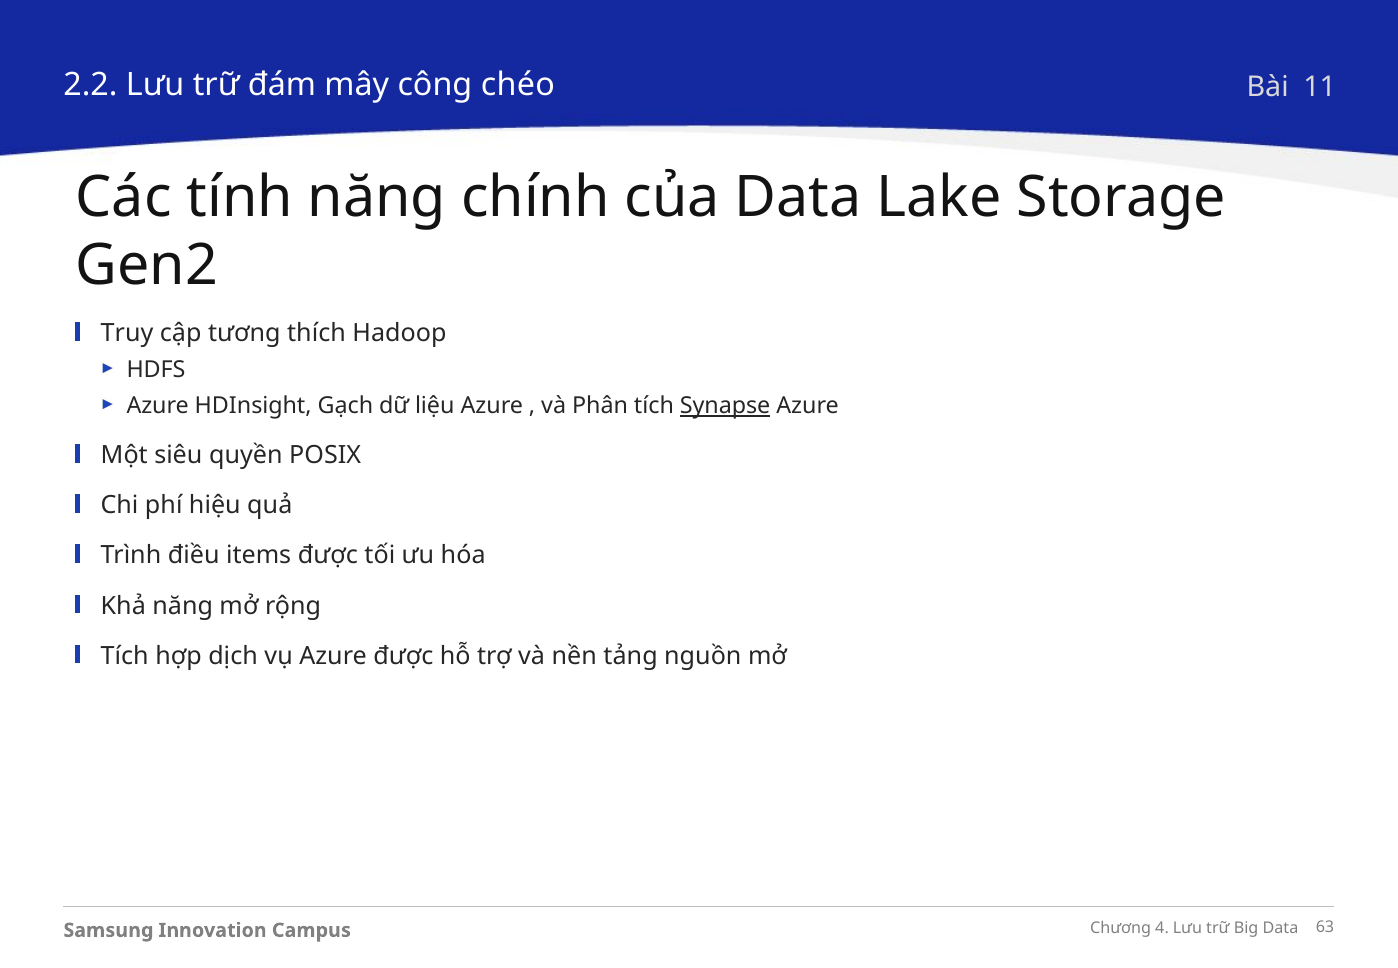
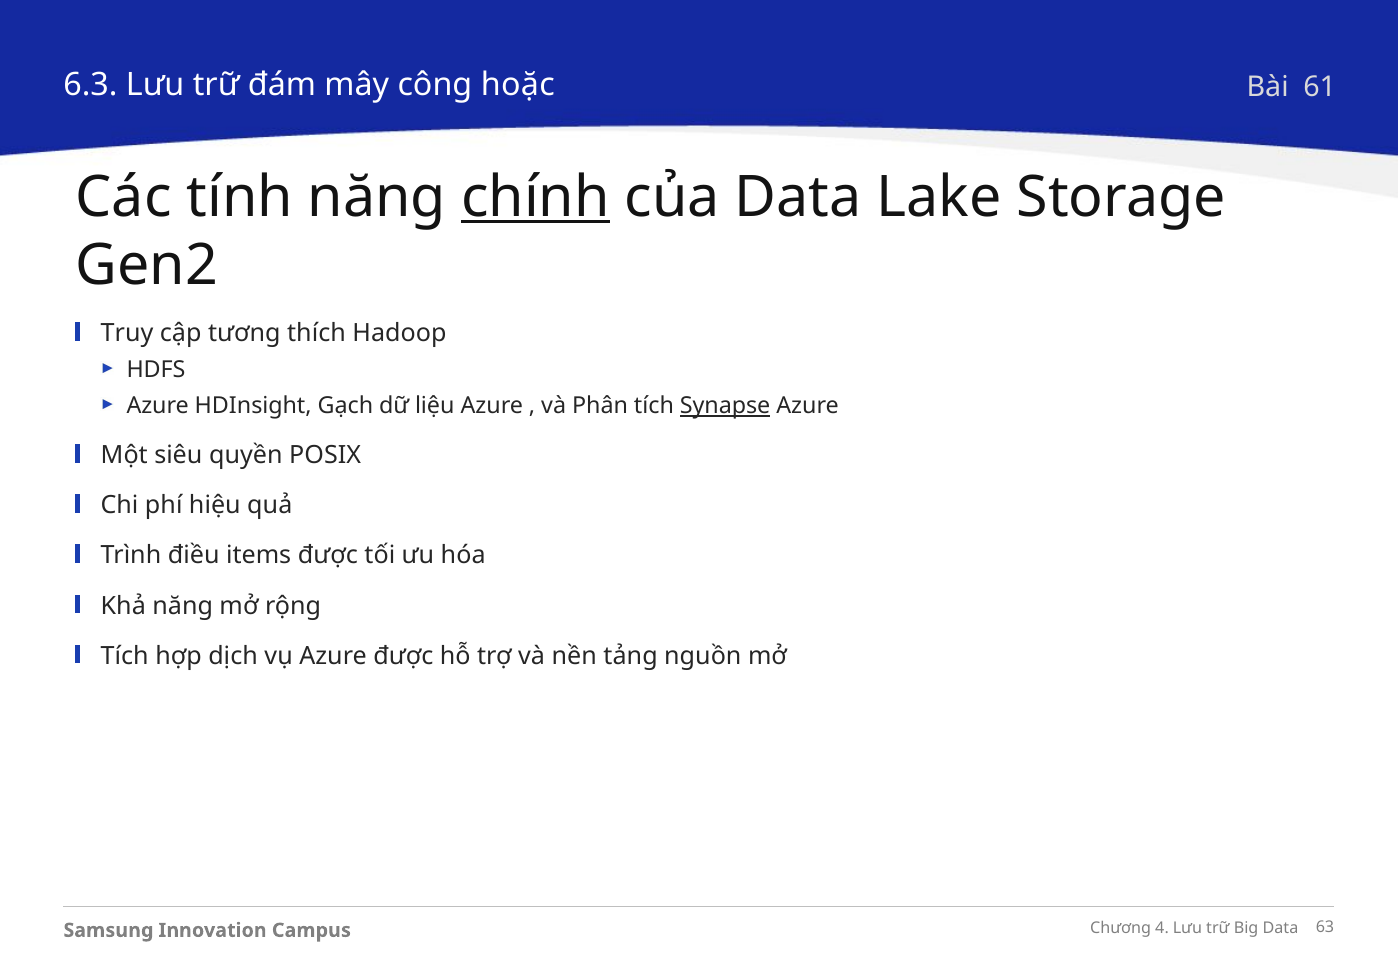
2.2: 2.2 -> 6.3
chéo: chéo -> hoặc
11: 11 -> 61
chính underline: none -> present
